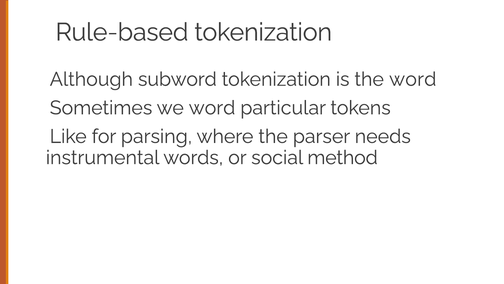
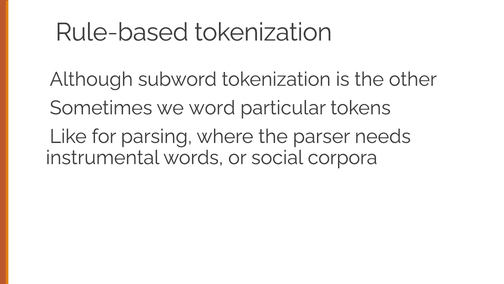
the word: word -> other
method: method -> corpora
